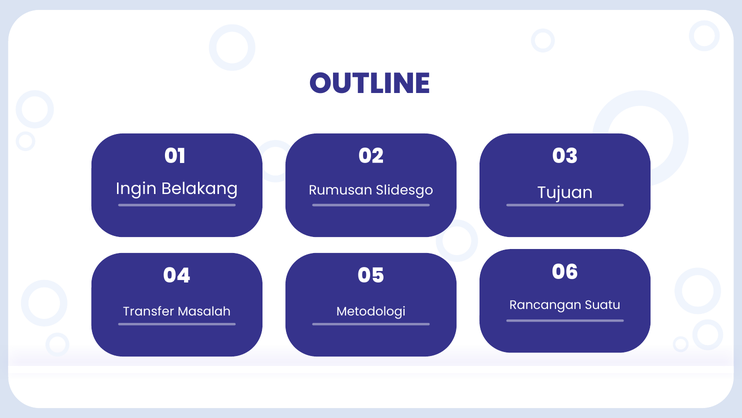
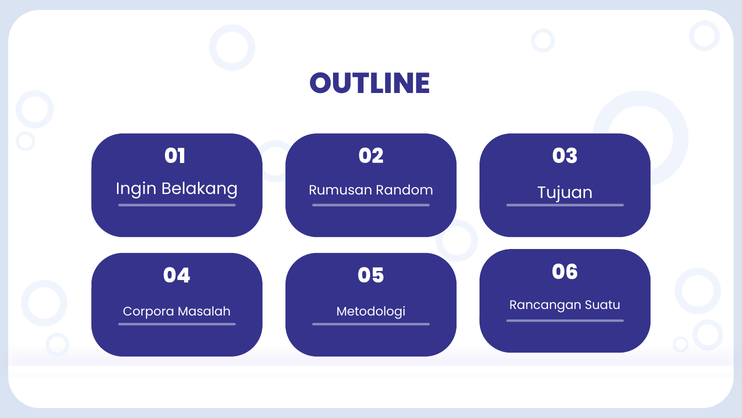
Slidesgo: Slidesgo -> Random
Transfer: Transfer -> Corpora
